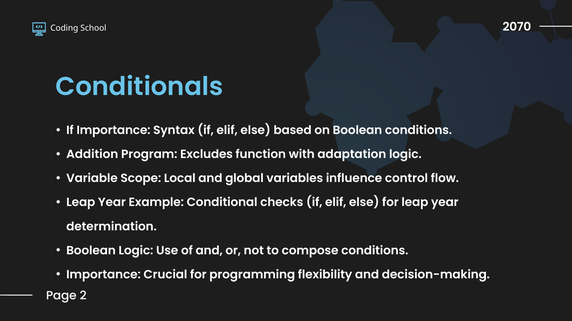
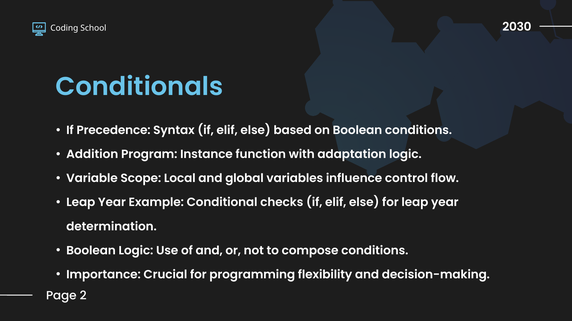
2070: 2070 -> 2030
If Importance: Importance -> Precedence
Excludes: Excludes -> Instance
